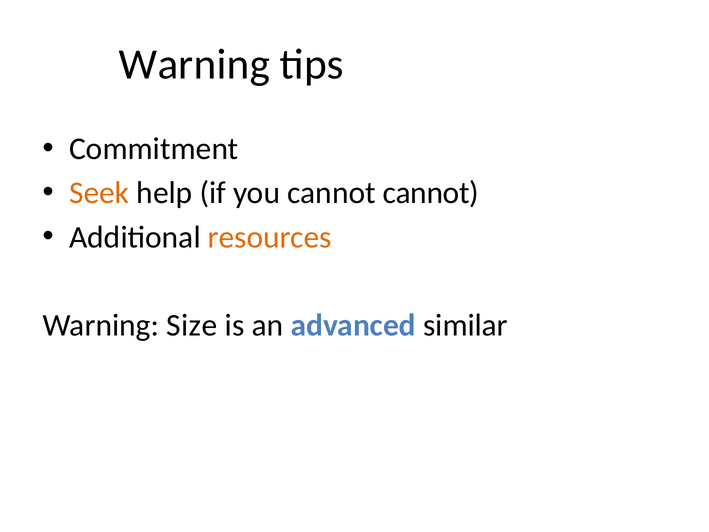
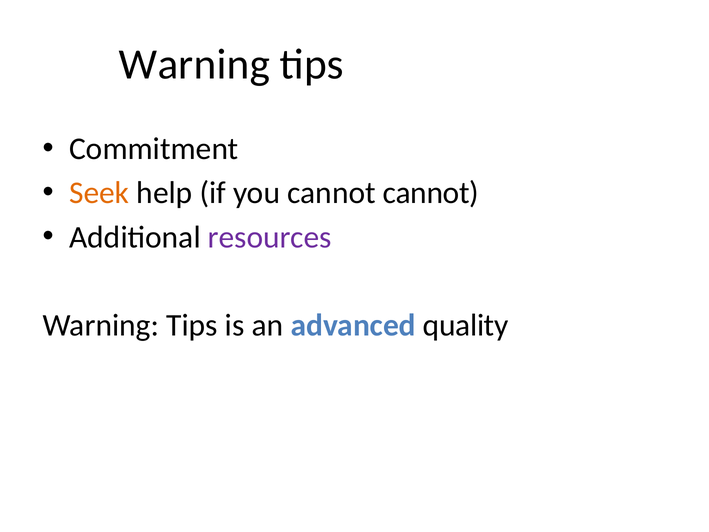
resources colour: orange -> purple
Size at (192, 325): Size -> Tips
similar: similar -> quality
